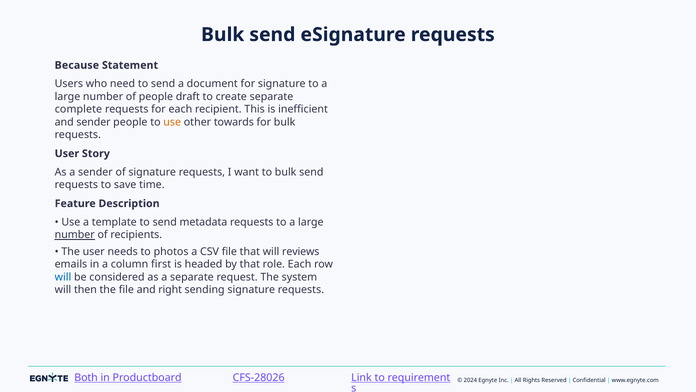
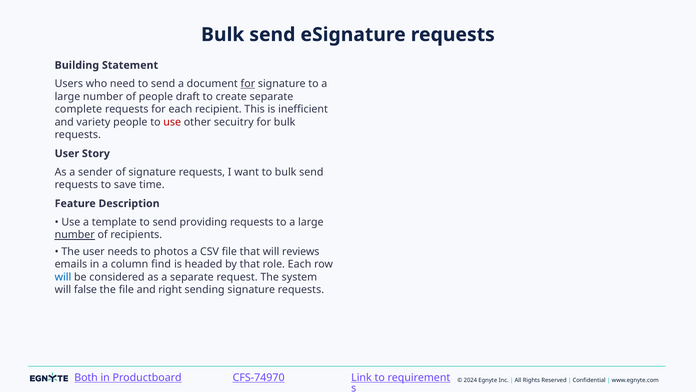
Because: Because -> Building
for at (248, 84) underline: none -> present
and sender: sender -> variety
use at (172, 122) colour: orange -> red
towards: towards -> secuitry
metadata: metadata -> providing
first: first -> find
then: then -> false
CFS-28026: CFS-28026 -> CFS-74970
